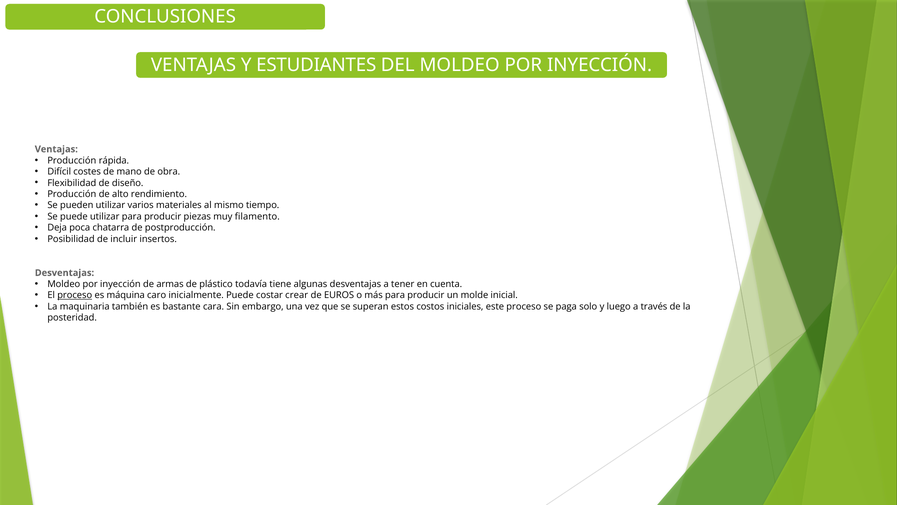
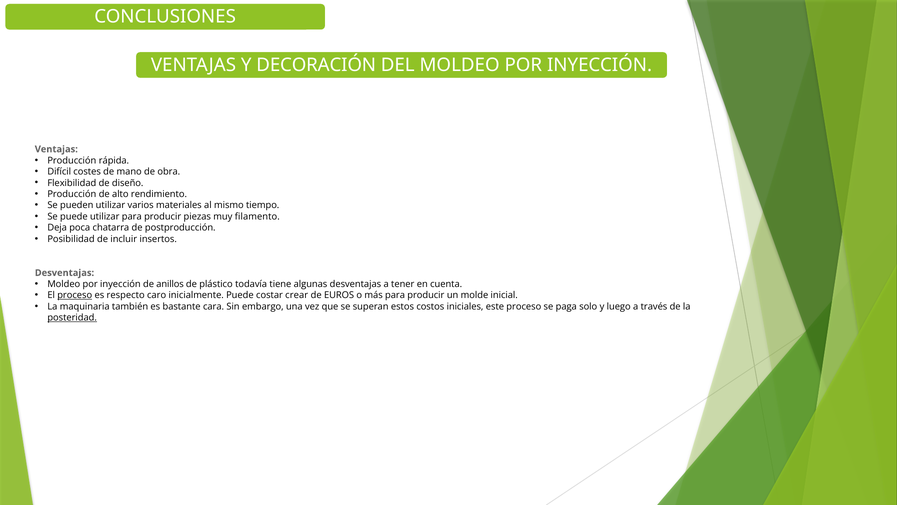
ESTUDIANTES: ESTUDIANTES -> DECORACIÓN
armas: armas -> anillos
máquina: máquina -> respecto
posteridad underline: none -> present
